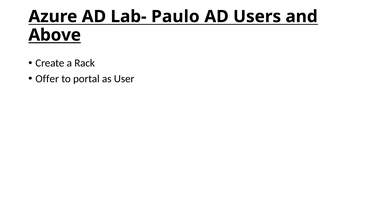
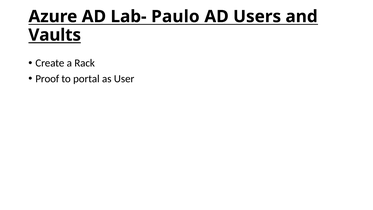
Above: Above -> Vaults
Offer: Offer -> Proof
